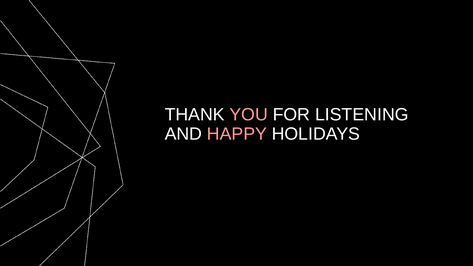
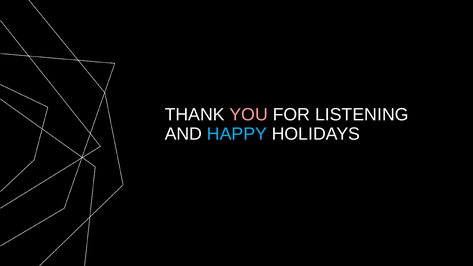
HAPPY colour: pink -> light blue
